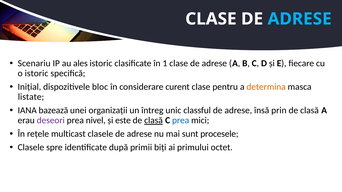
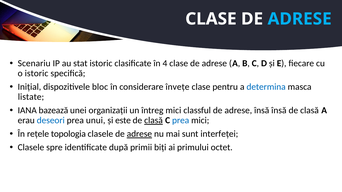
ales: ales -> stat
1: 1 -> 4
curent: curent -> învețe
determina colour: orange -> blue
întreg unic: unic -> mici
însă prin: prin -> însă
deseori colour: purple -> blue
nivel: nivel -> unui
multicast: multicast -> topologia
adrese at (139, 134) underline: none -> present
procesele: procesele -> interfeței
